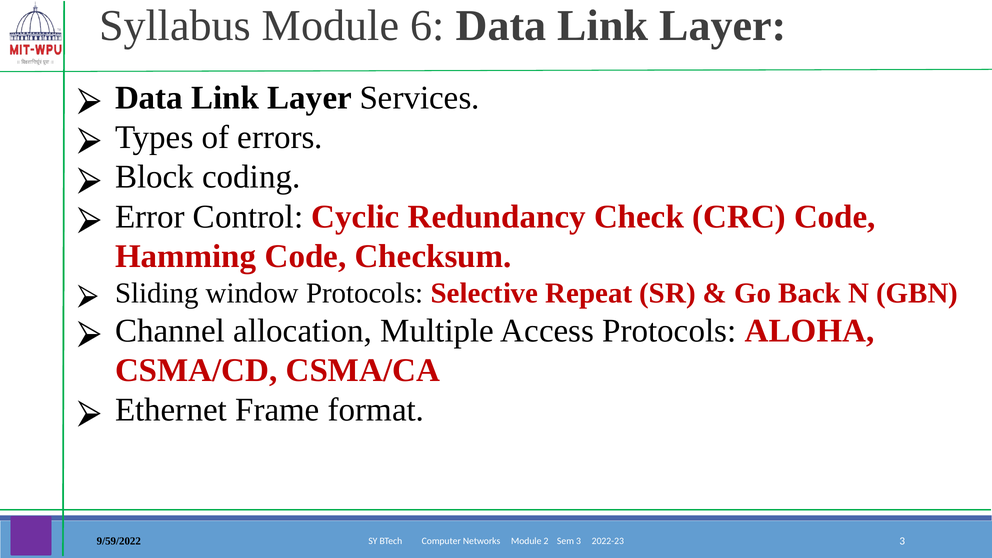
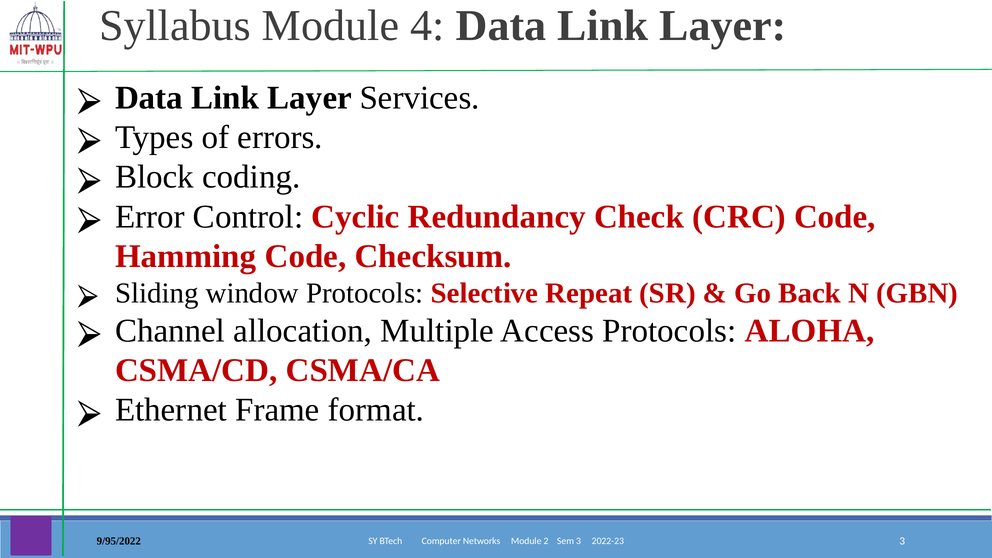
6: 6 -> 4
9/59/2022: 9/59/2022 -> 9/95/2022
